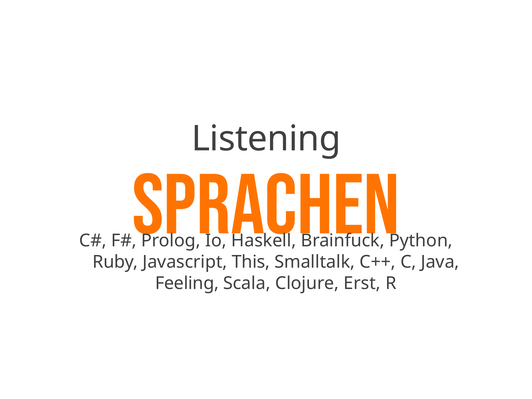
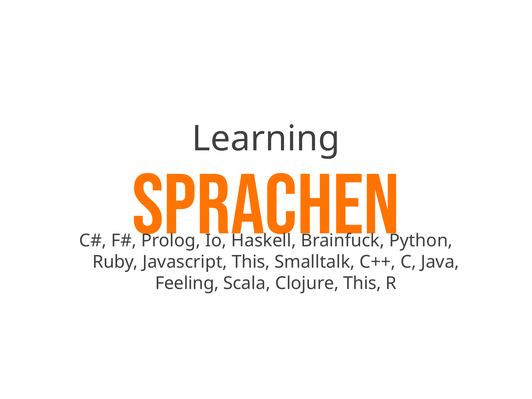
Listening: Listening -> Learning
Clojure Erst: Erst -> This
